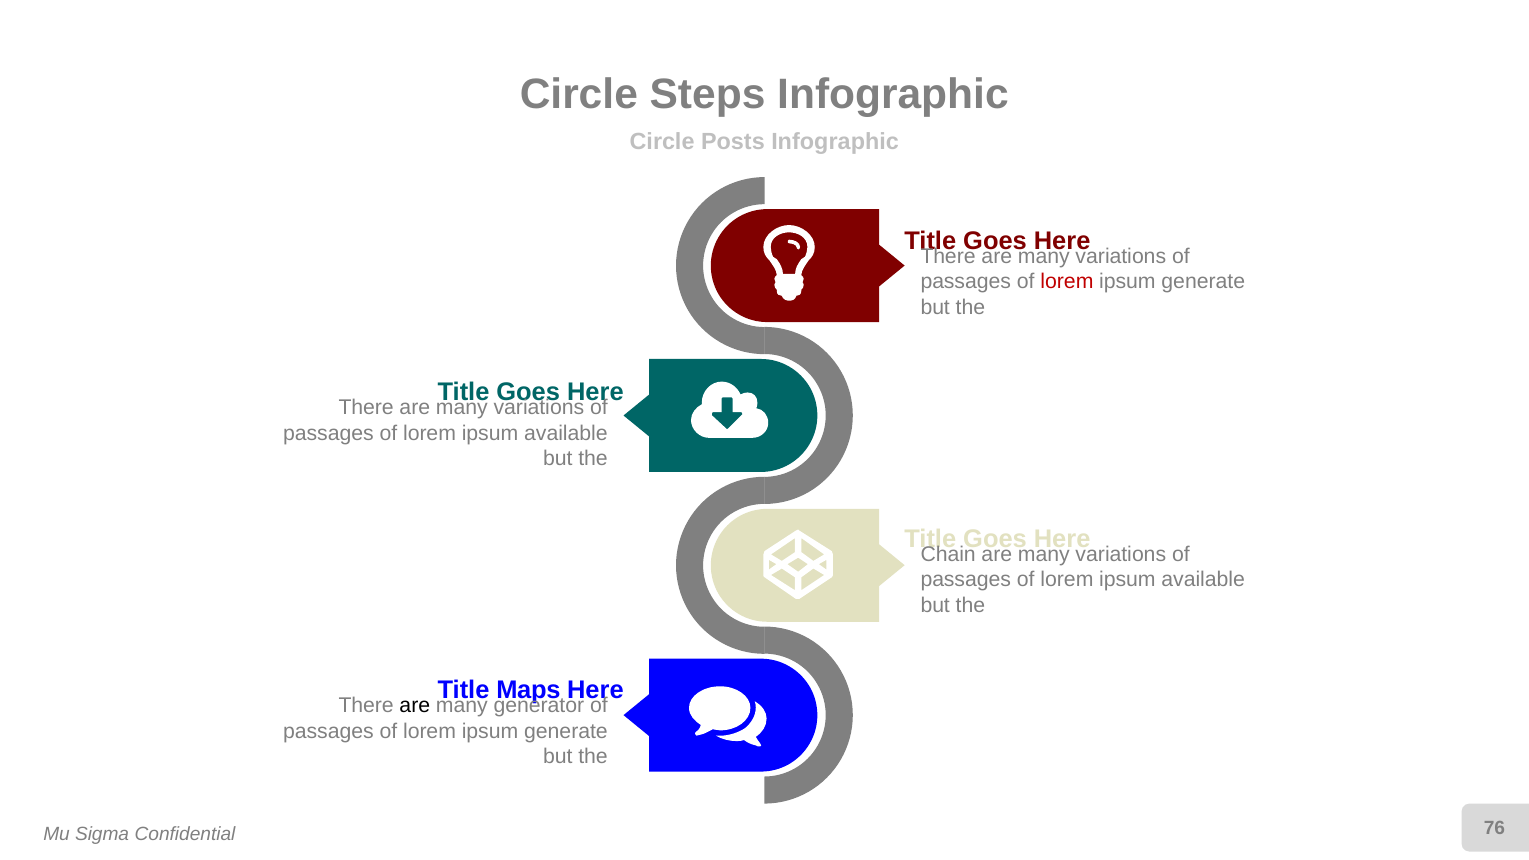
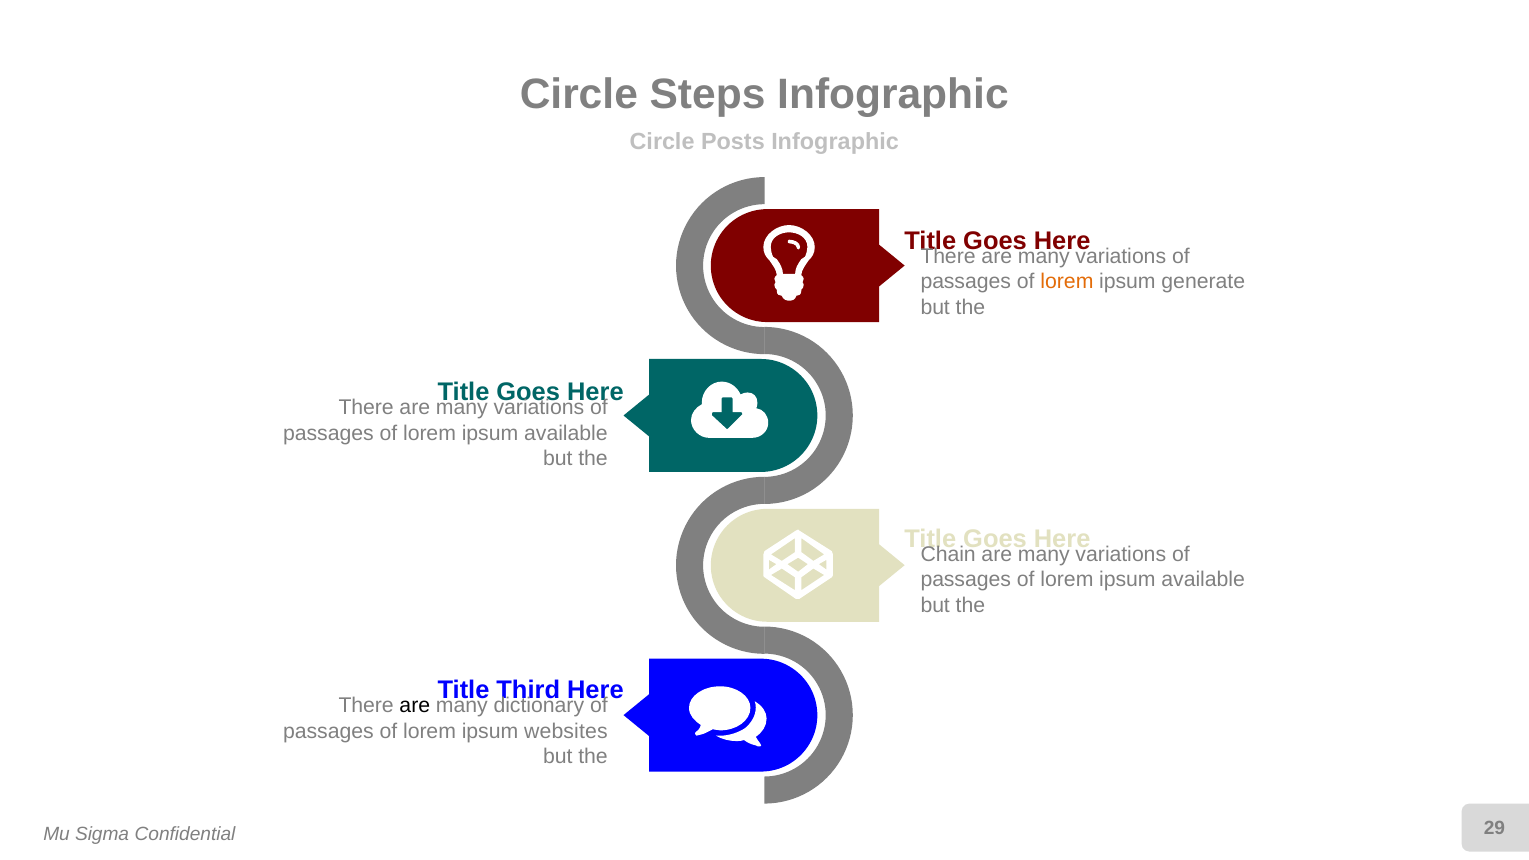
lorem at (1067, 282) colour: red -> orange
Maps: Maps -> Third
generator: generator -> dictionary
generate at (566, 731): generate -> websites
76: 76 -> 29
